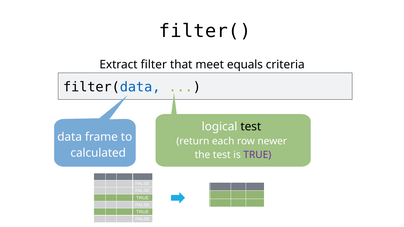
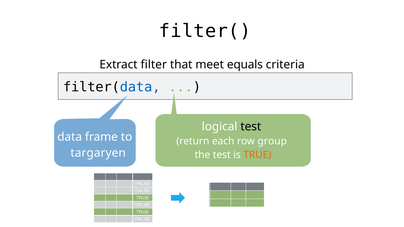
newer: newer -> group
calculated: calculated -> targaryen
TRUE at (257, 155) colour: purple -> orange
